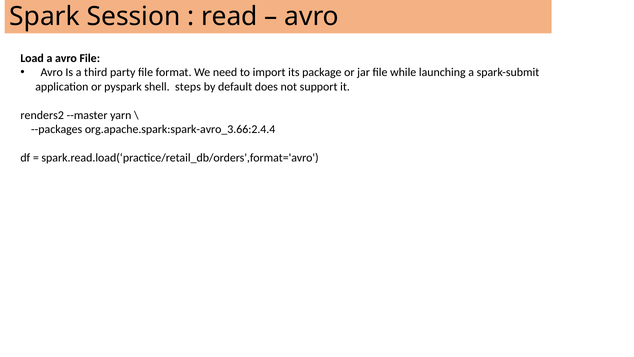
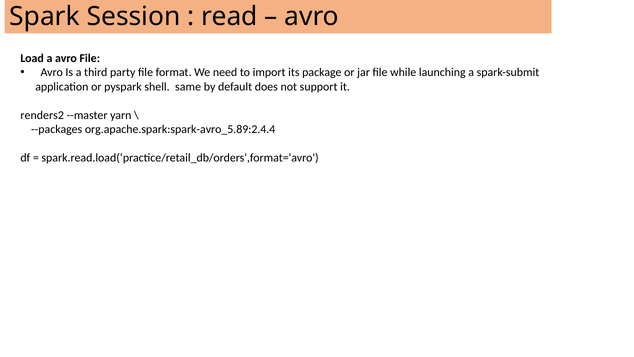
steps: steps -> same
org.apache.spark:spark-avro_3.66:2.4.4: org.apache.spark:spark-avro_3.66:2.4.4 -> org.apache.spark:spark-avro_5.89:2.4.4
